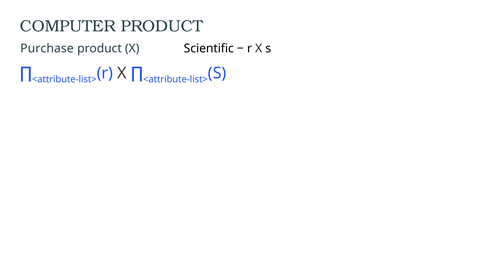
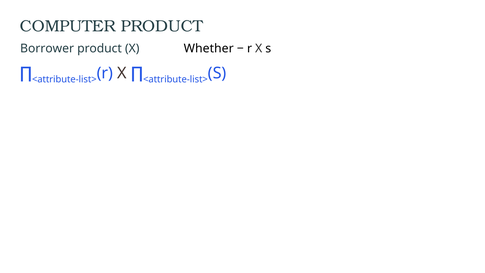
Purchase: Purchase -> Borrower
Scientific: Scientific -> Whether
